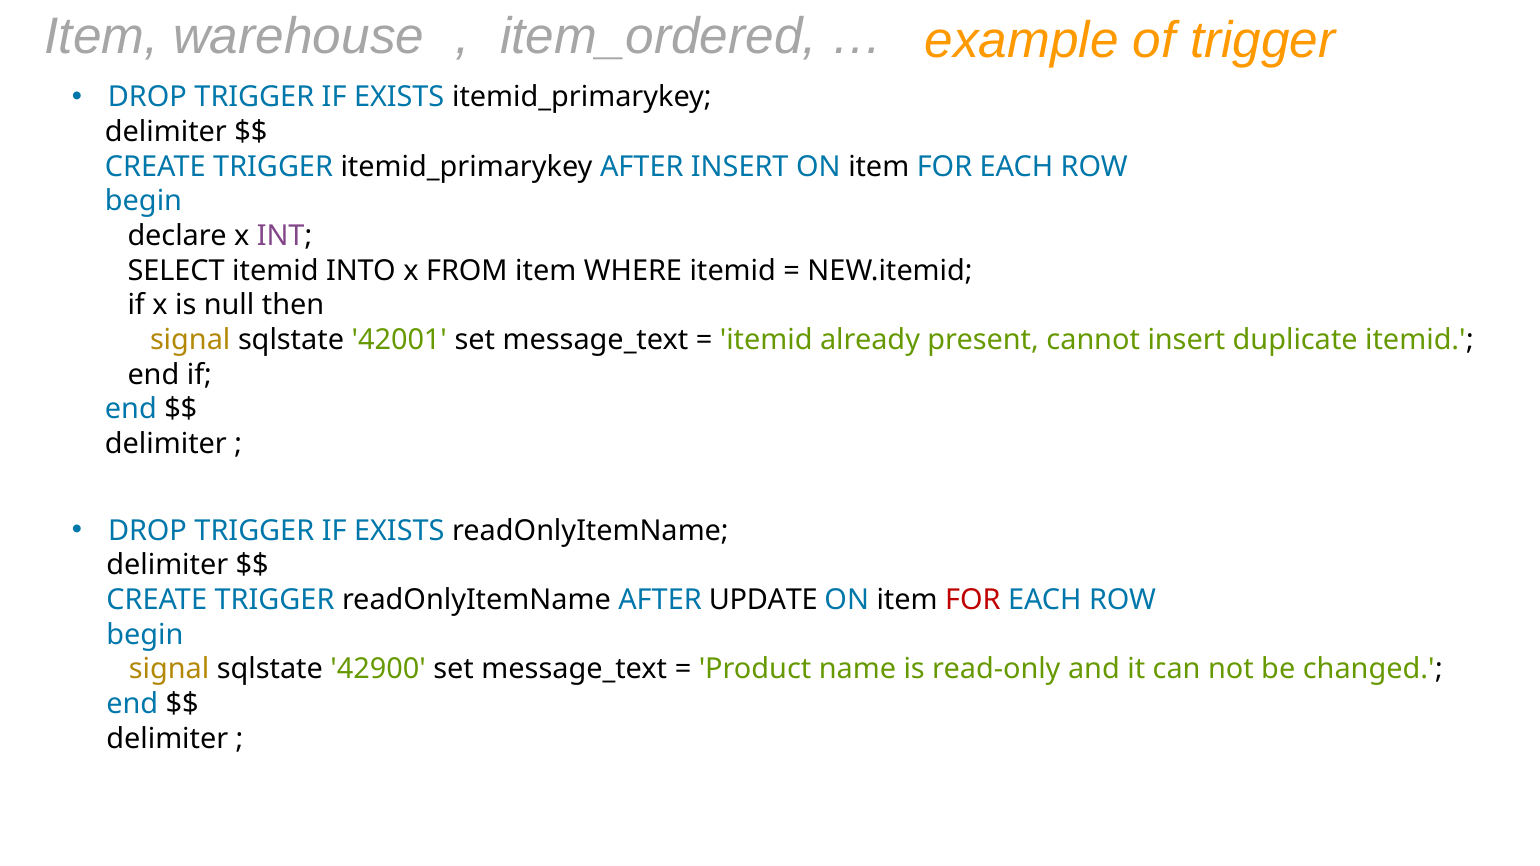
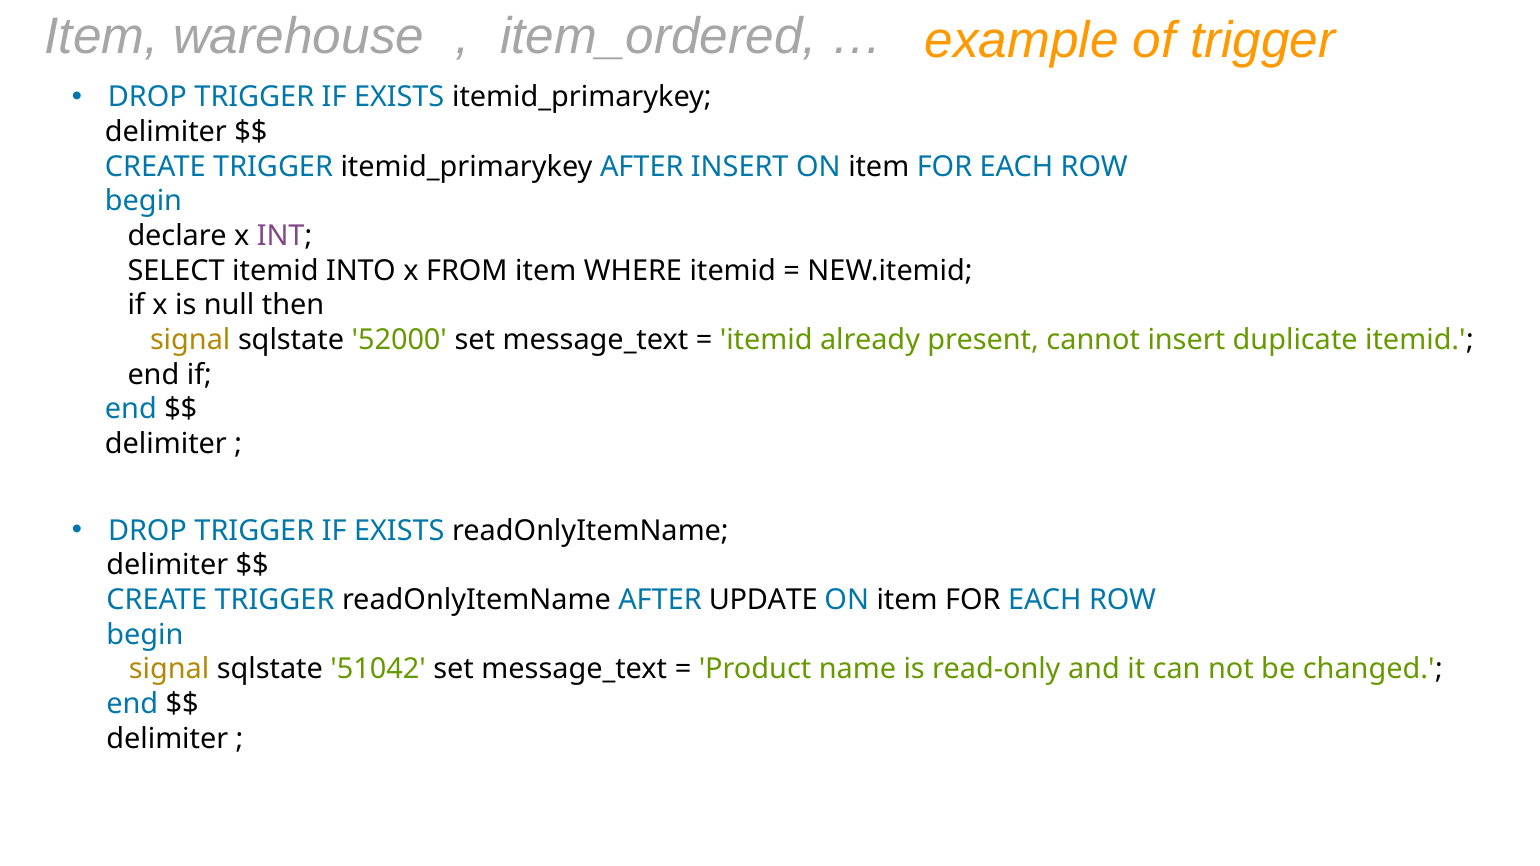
42001: 42001 -> 52000
FOR at (973, 600) colour: red -> black
42900: 42900 -> 51042
